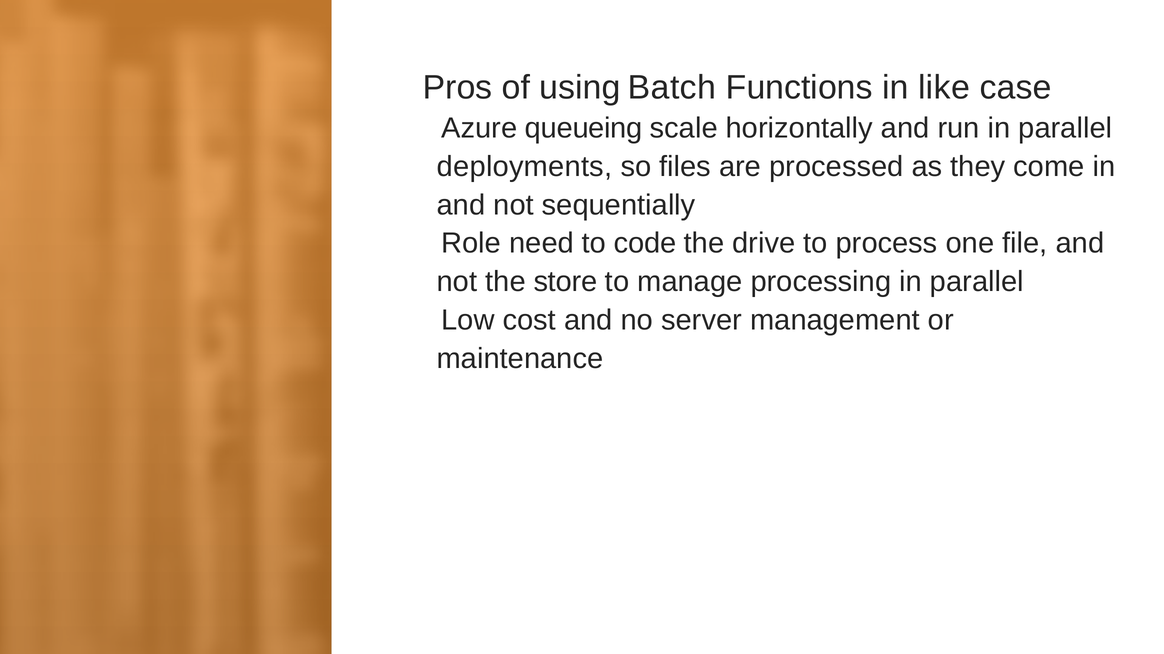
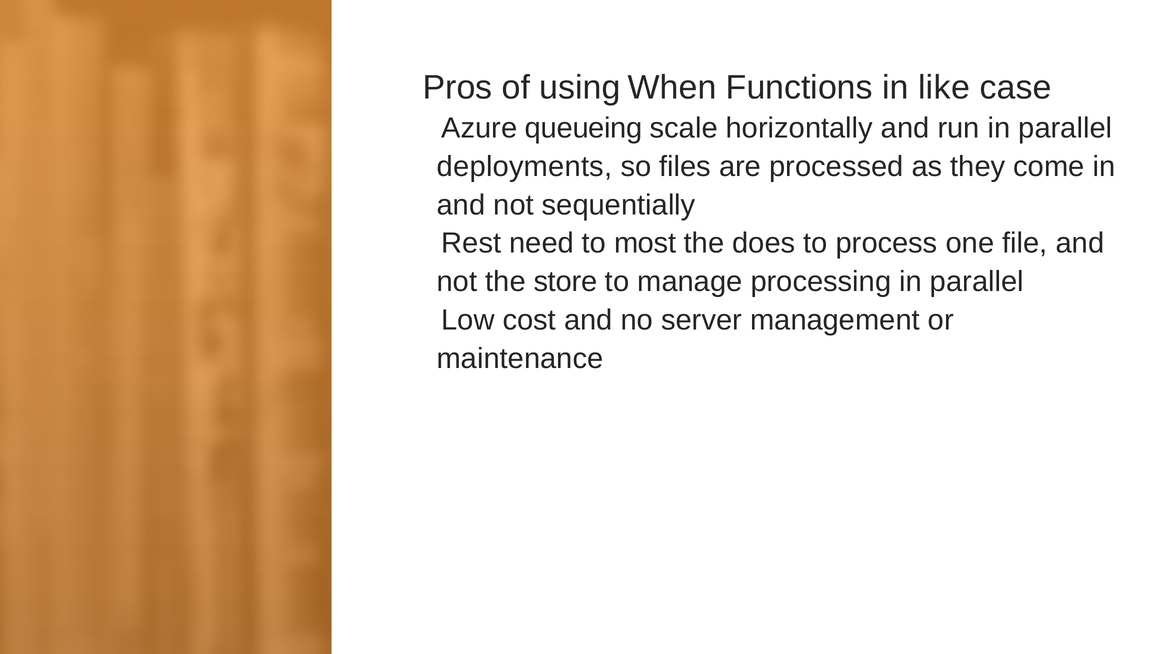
Batch: Batch -> When
Role: Role -> Rest
code: code -> most
drive: drive -> does
